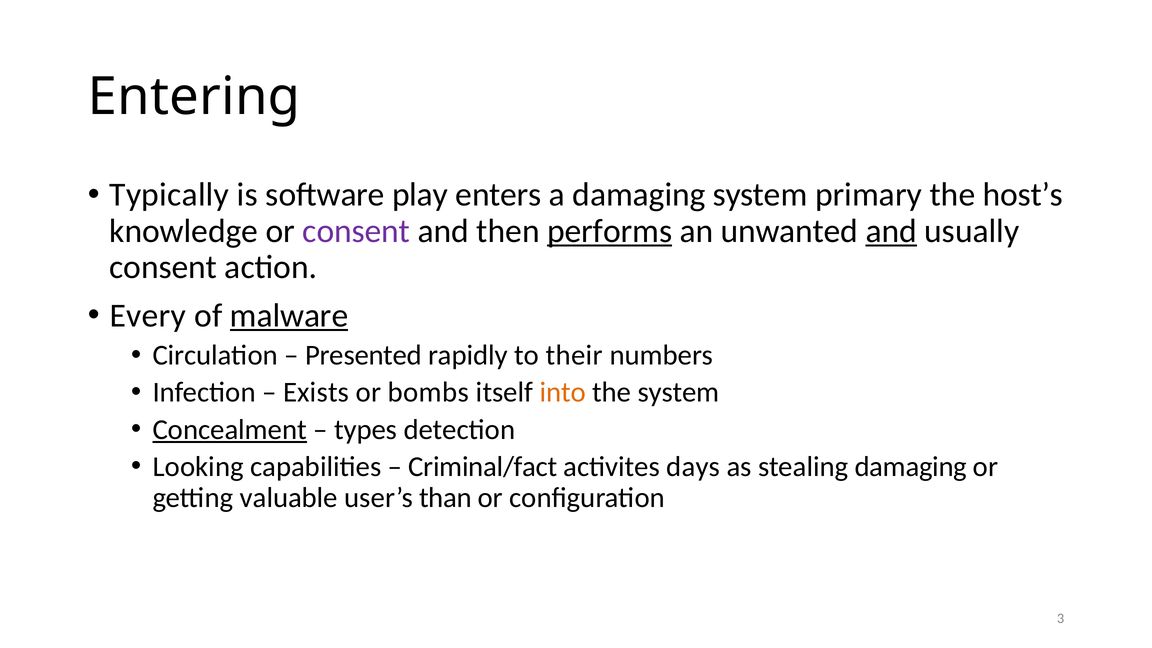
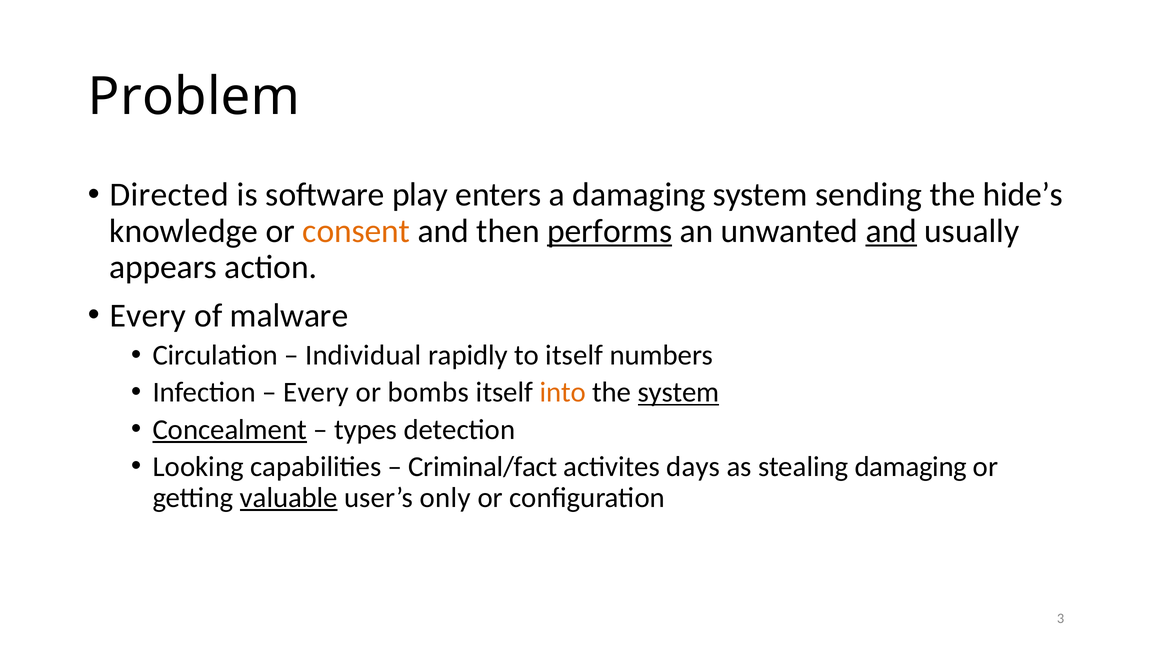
Entering: Entering -> Problem
Typically: Typically -> Directed
primary: primary -> sending
host’s: host’s -> hide’s
consent at (356, 231) colour: purple -> orange
consent at (163, 267): consent -> appears
malware underline: present -> none
Presented: Presented -> Individual
to their: their -> itself
Exists at (316, 392): Exists -> Every
system at (678, 392) underline: none -> present
valuable underline: none -> present
than: than -> only
